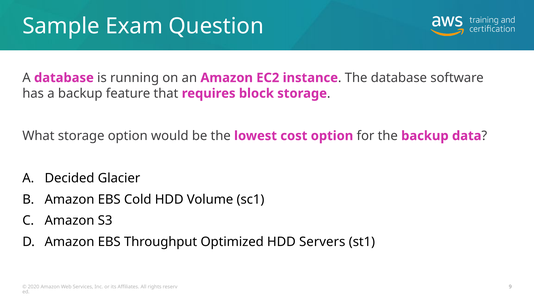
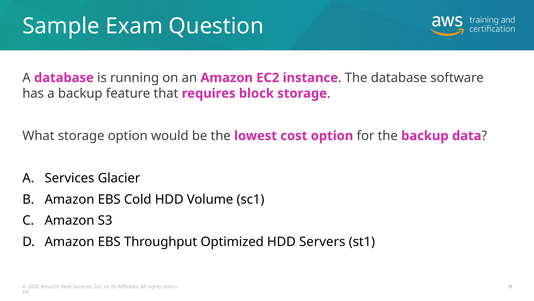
A Decided: Decided -> Services
